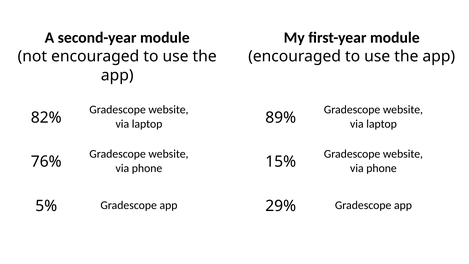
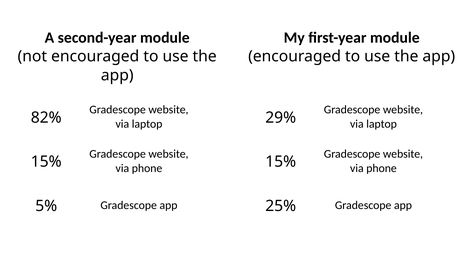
89%: 89% -> 29%
76% at (46, 162): 76% -> 15%
29%: 29% -> 25%
